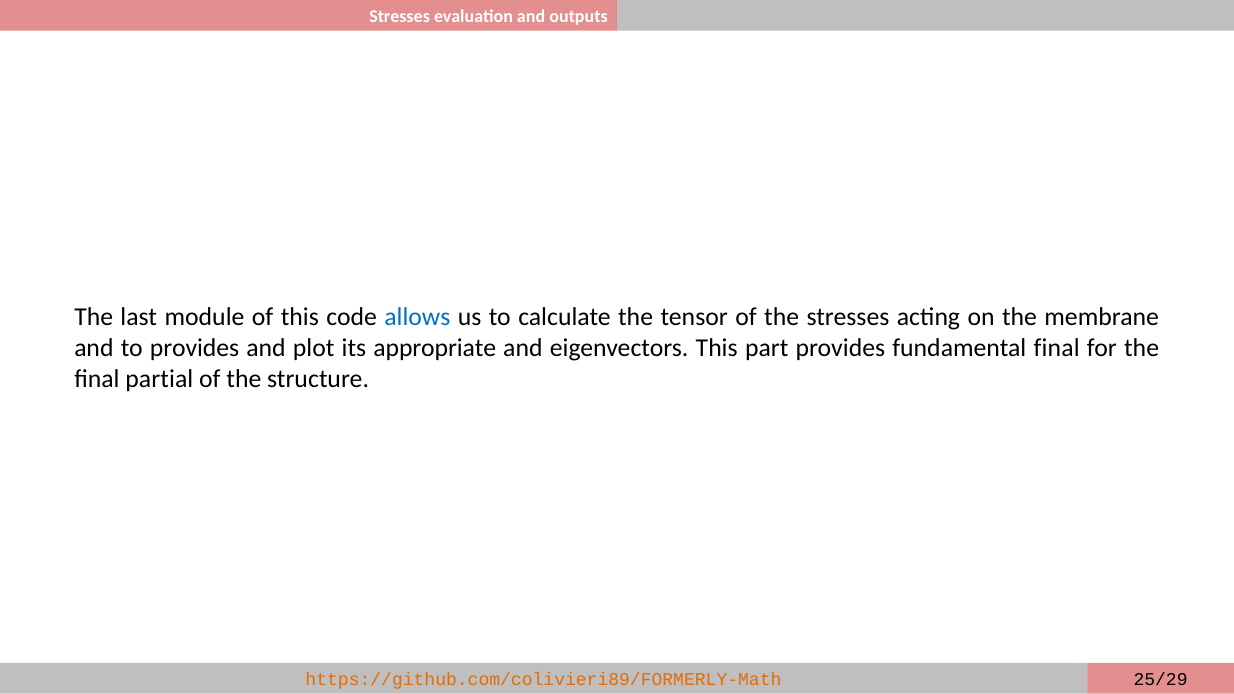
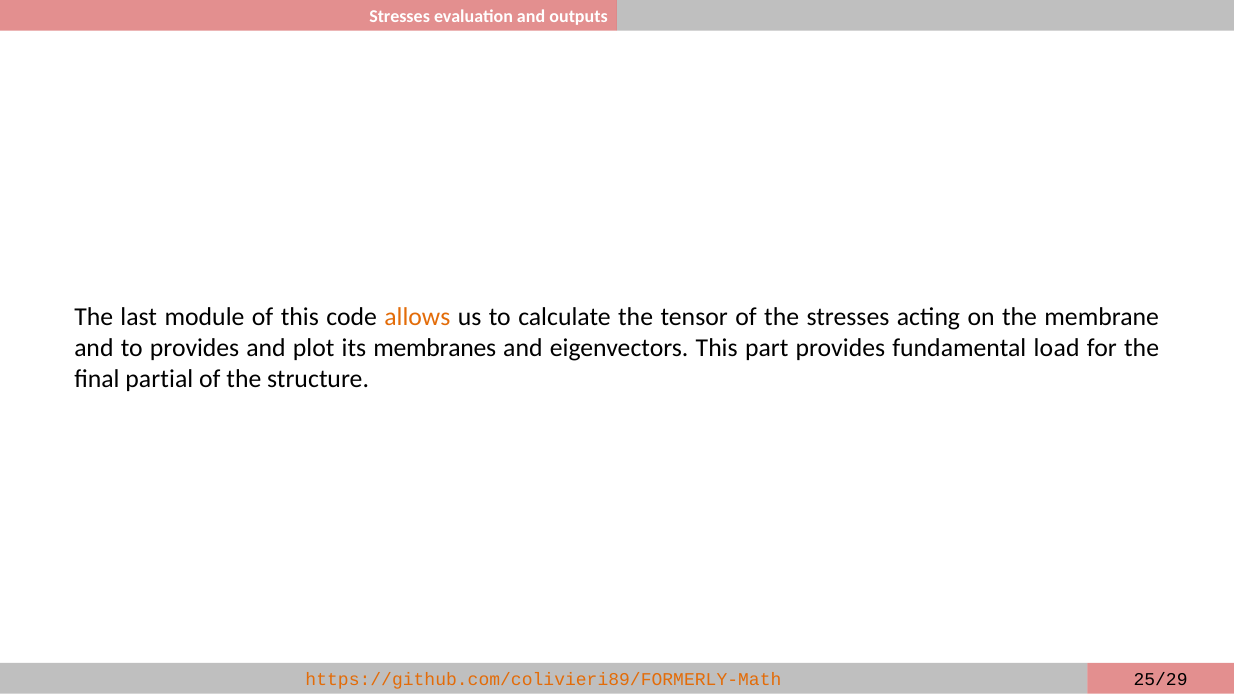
allows colour: blue -> orange
appropriate: appropriate -> membranes
fundamental final: final -> load
